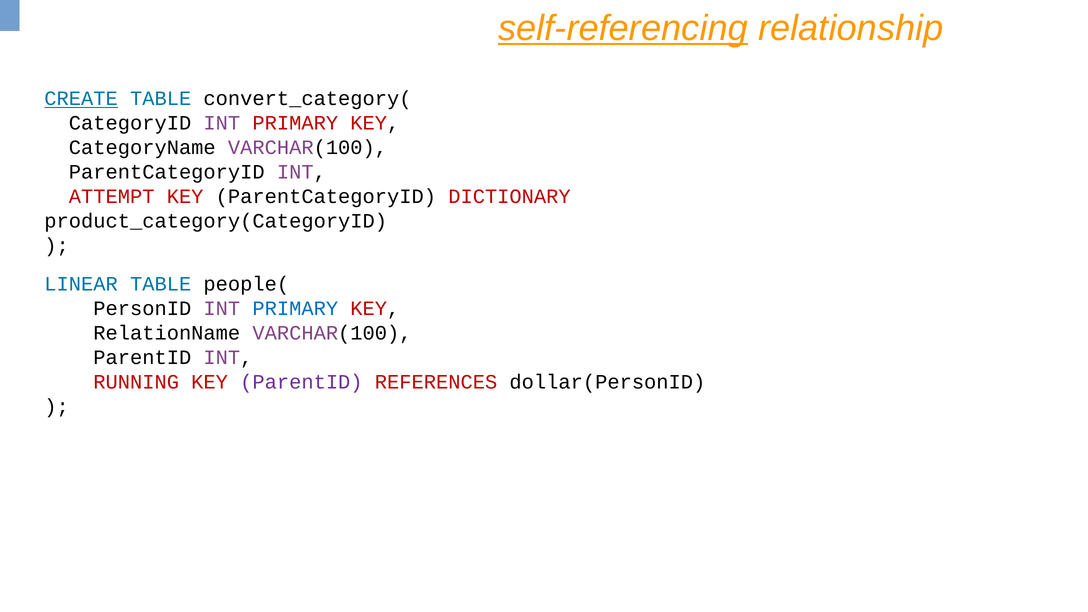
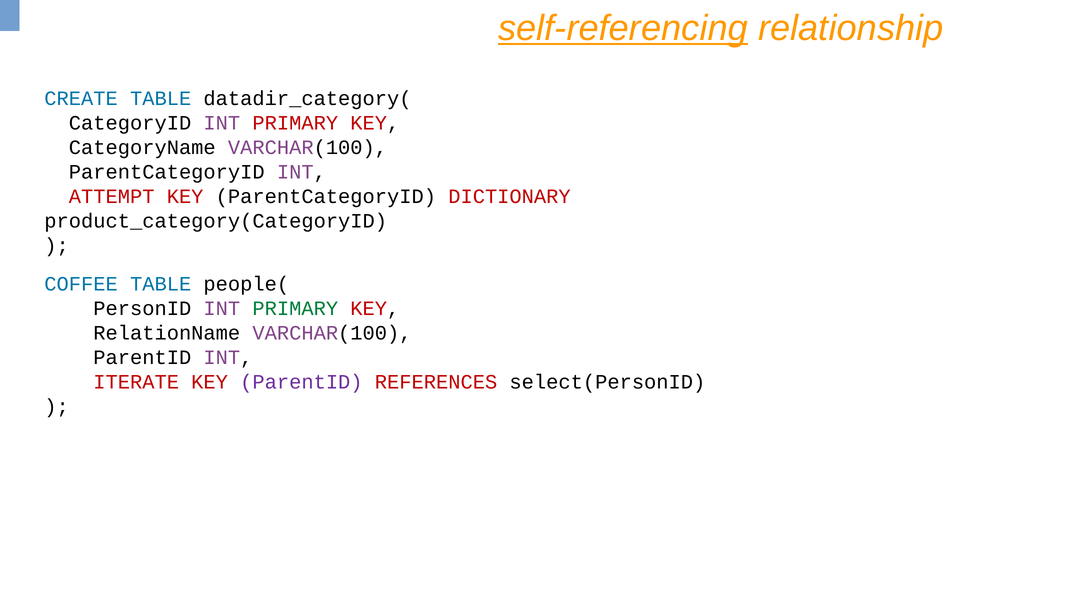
CREATE underline: present -> none
convert_category(: convert_category( -> datadir_category(
LINEAR: LINEAR -> COFFEE
PRIMARY at (295, 309) colour: blue -> green
RUNNING: RUNNING -> ITERATE
dollar(PersonID: dollar(PersonID -> select(PersonID
